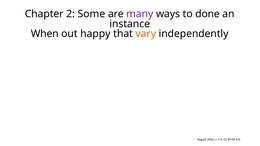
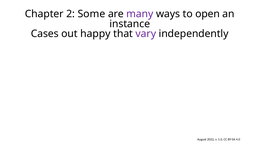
done: done -> open
When: When -> Cases
vary colour: orange -> purple
